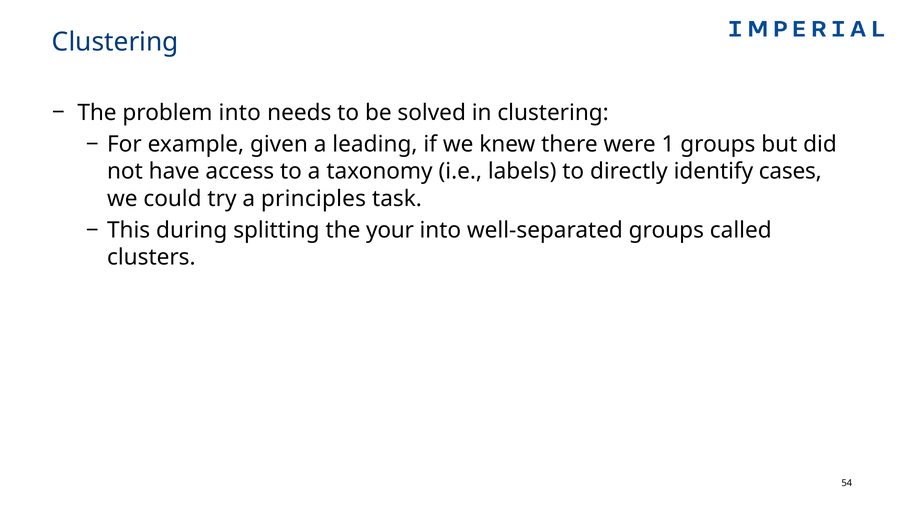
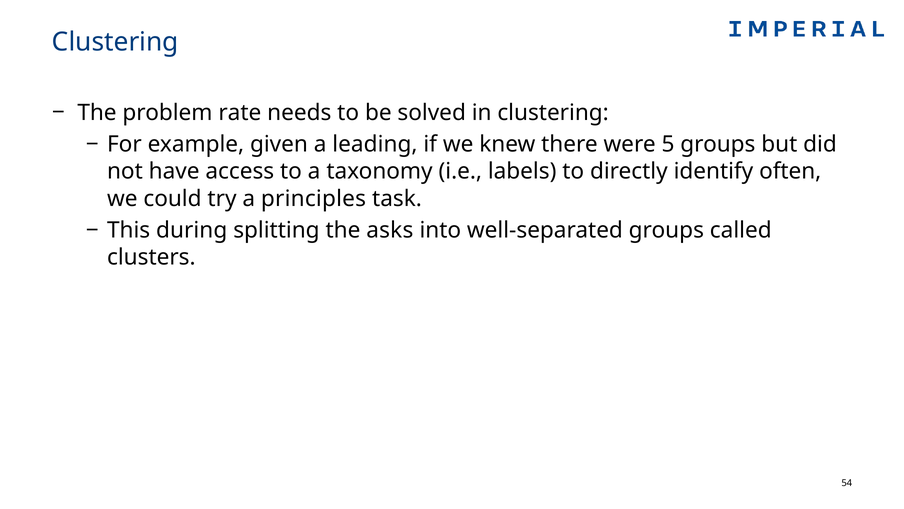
problem into: into -> rate
1: 1 -> 5
cases: cases -> often
your: your -> asks
